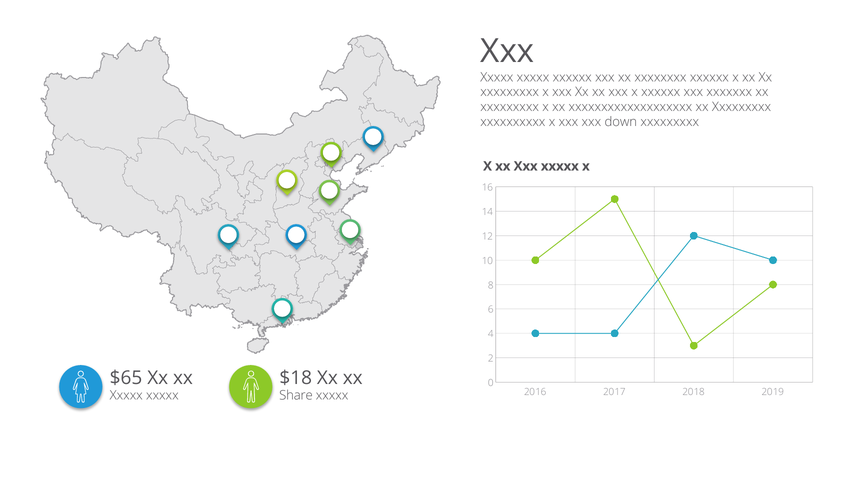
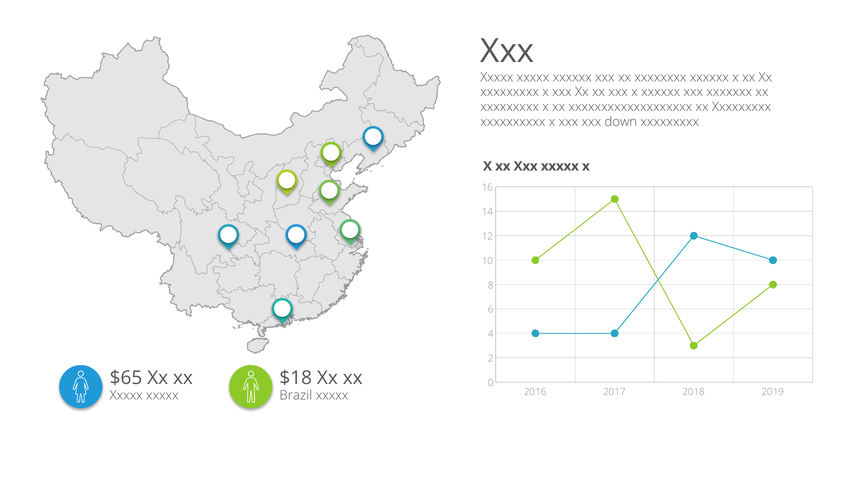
Share: Share -> Brazil
